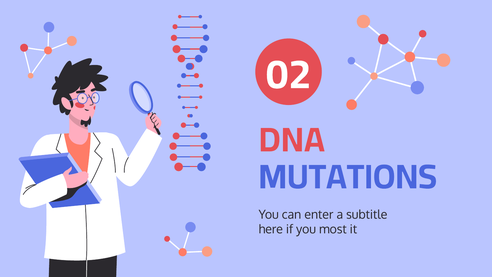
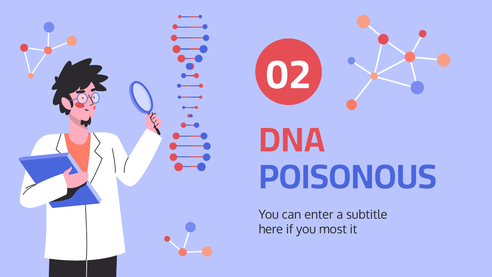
MUTATIONS: MUTATIONS -> POISONOUS
